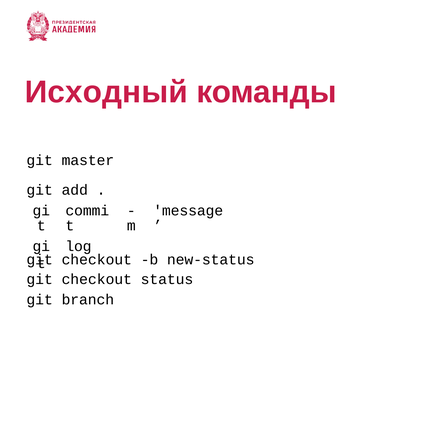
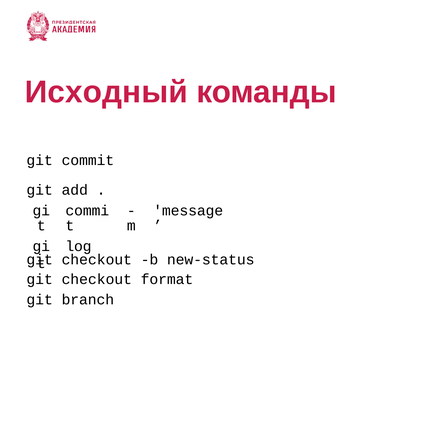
master: master -> commit
status: status -> format
